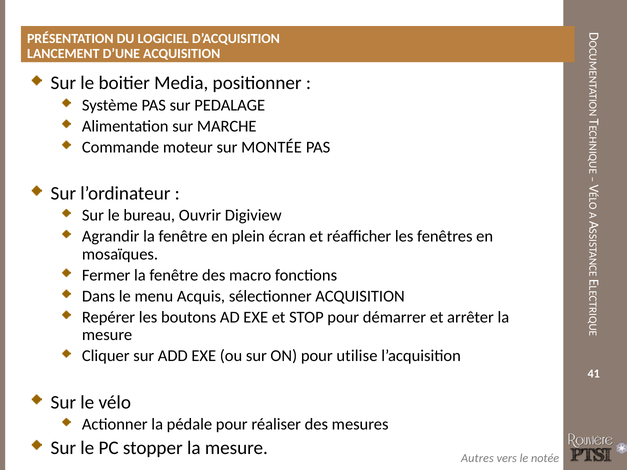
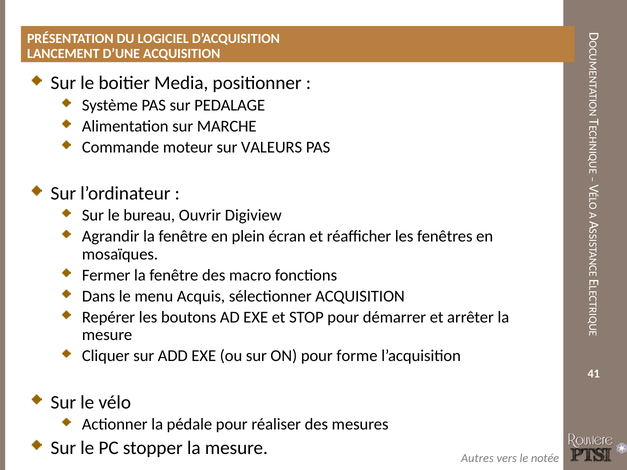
MONTÉE: MONTÉE -> VALEURS
utilise: utilise -> forme
